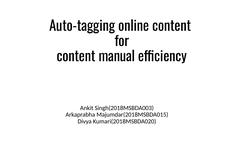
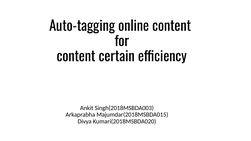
manual: manual -> certain
